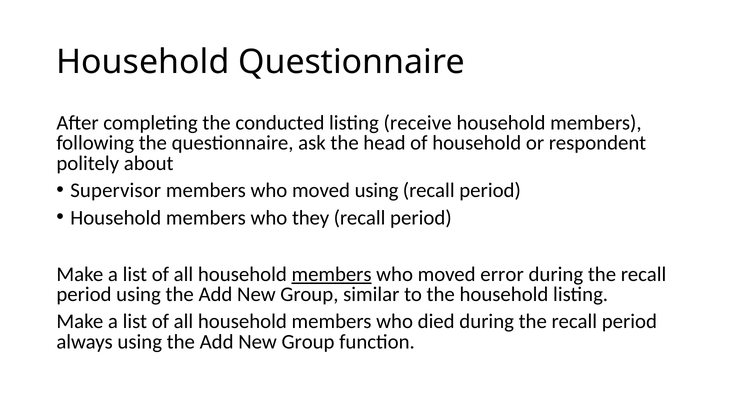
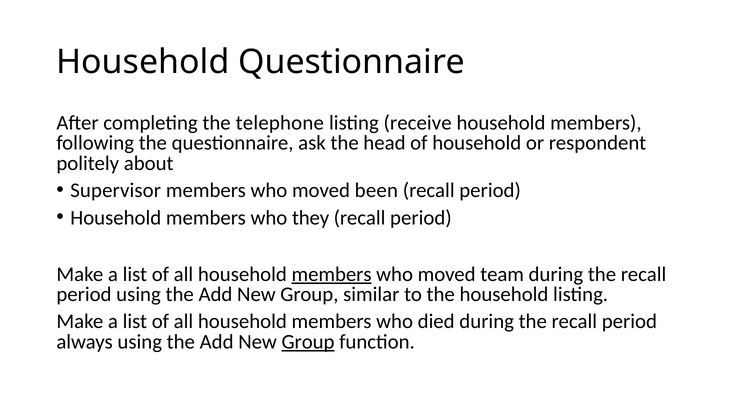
conducted: conducted -> telephone
moved using: using -> been
error: error -> team
Group at (308, 342) underline: none -> present
